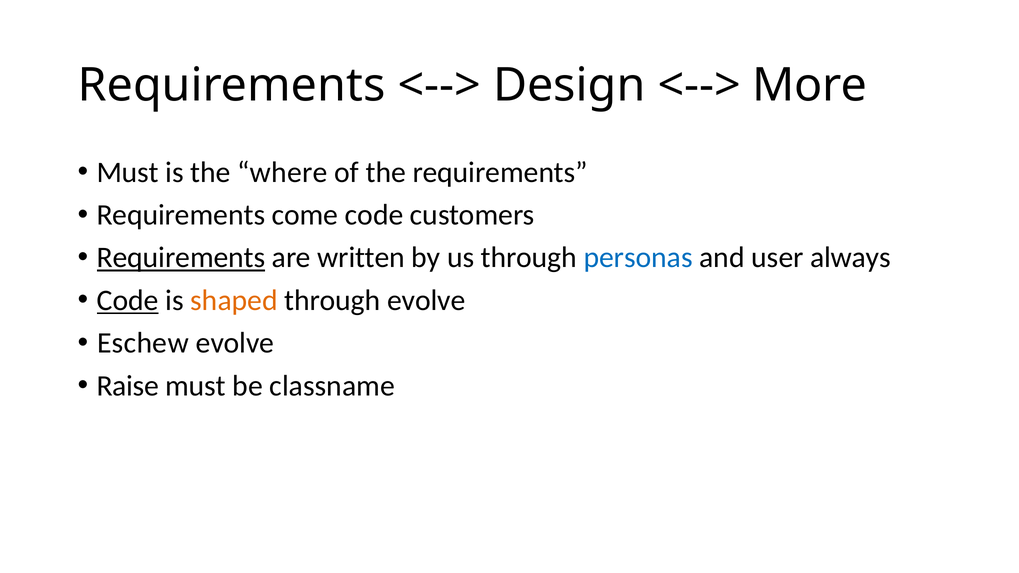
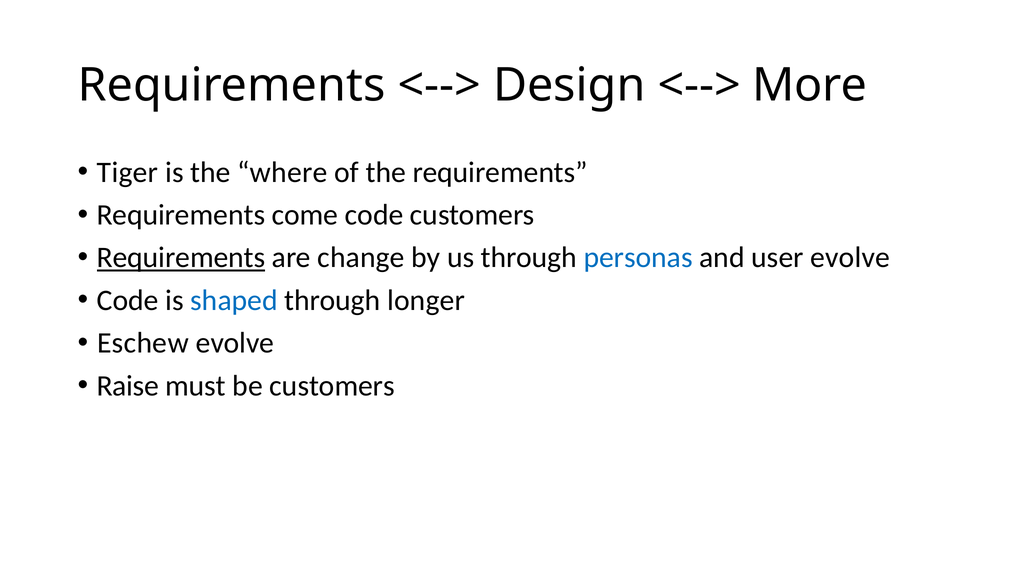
Must at (128, 172): Must -> Tiger
written: written -> change
user always: always -> evolve
Code at (128, 300) underline: present -> none
shaped colour: orange -> blue
through evolve: evolve -> longer
be classname: classname -> customers
